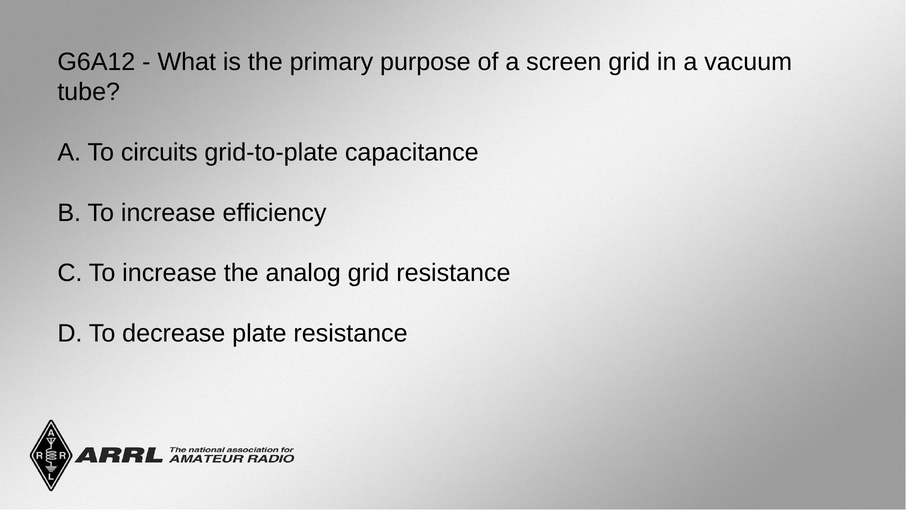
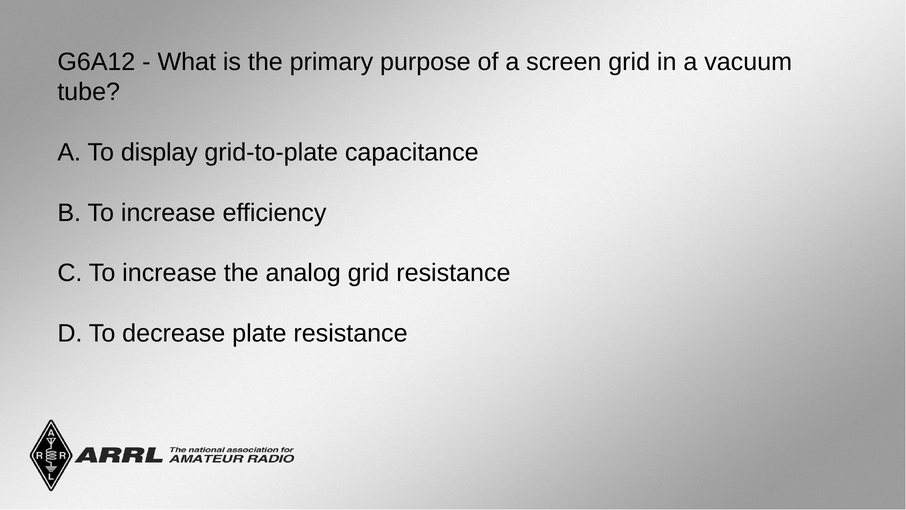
circuits: circuits -> display
